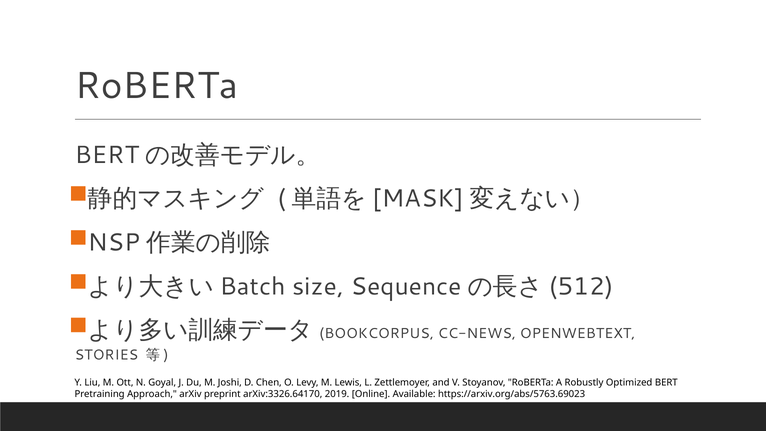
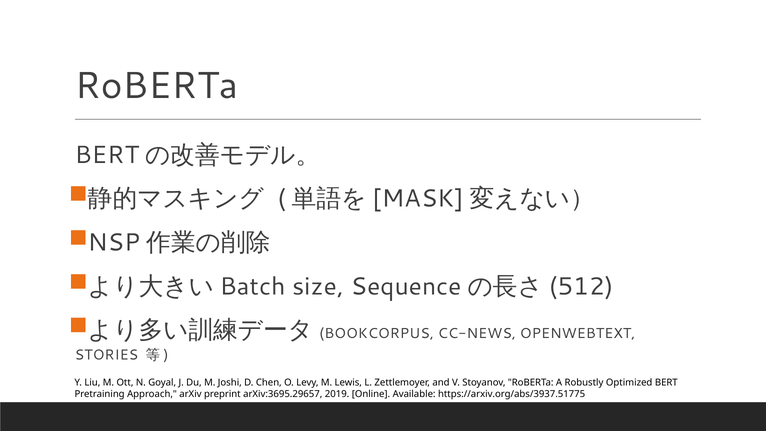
arXiv:3326.64170: arXiv:3326.64170 -> arXiv:3695.29657
https://arxiv.org/abs/5763.69023: https://arxiv.org/abs/5763.69023 -> https://arxiv.org/abs/3937.51775
